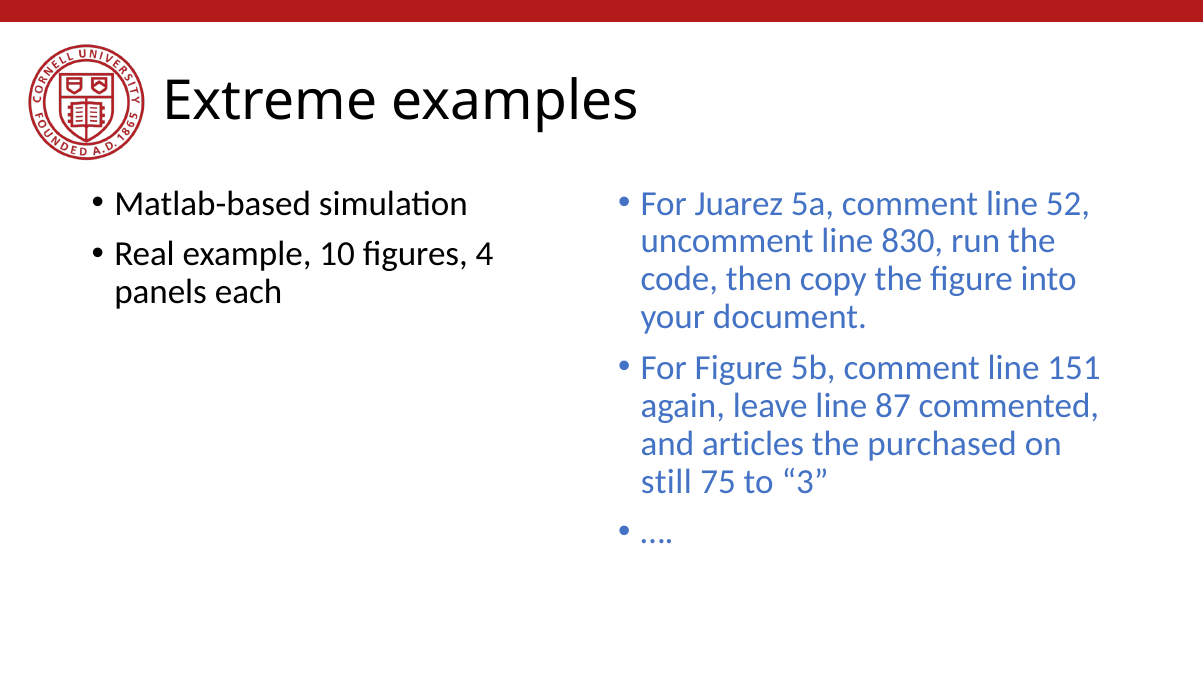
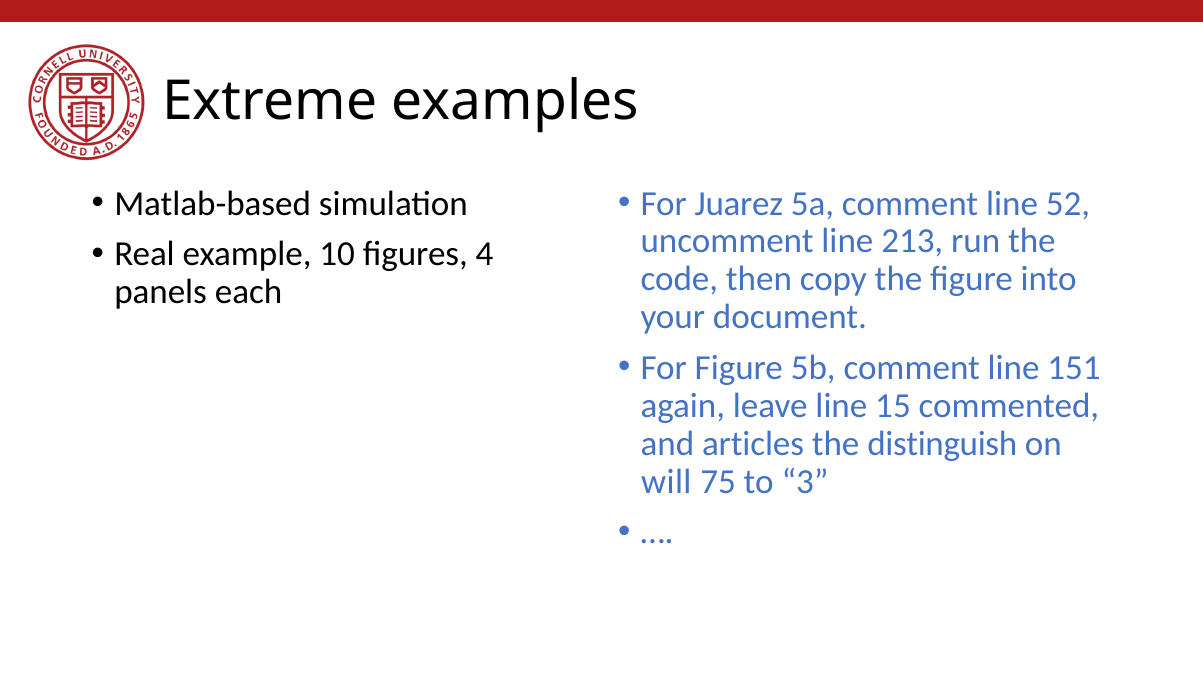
830: 830 -> 213
87: 87 -> 15
purchased: purchased -> distinguish
still: still -> will
